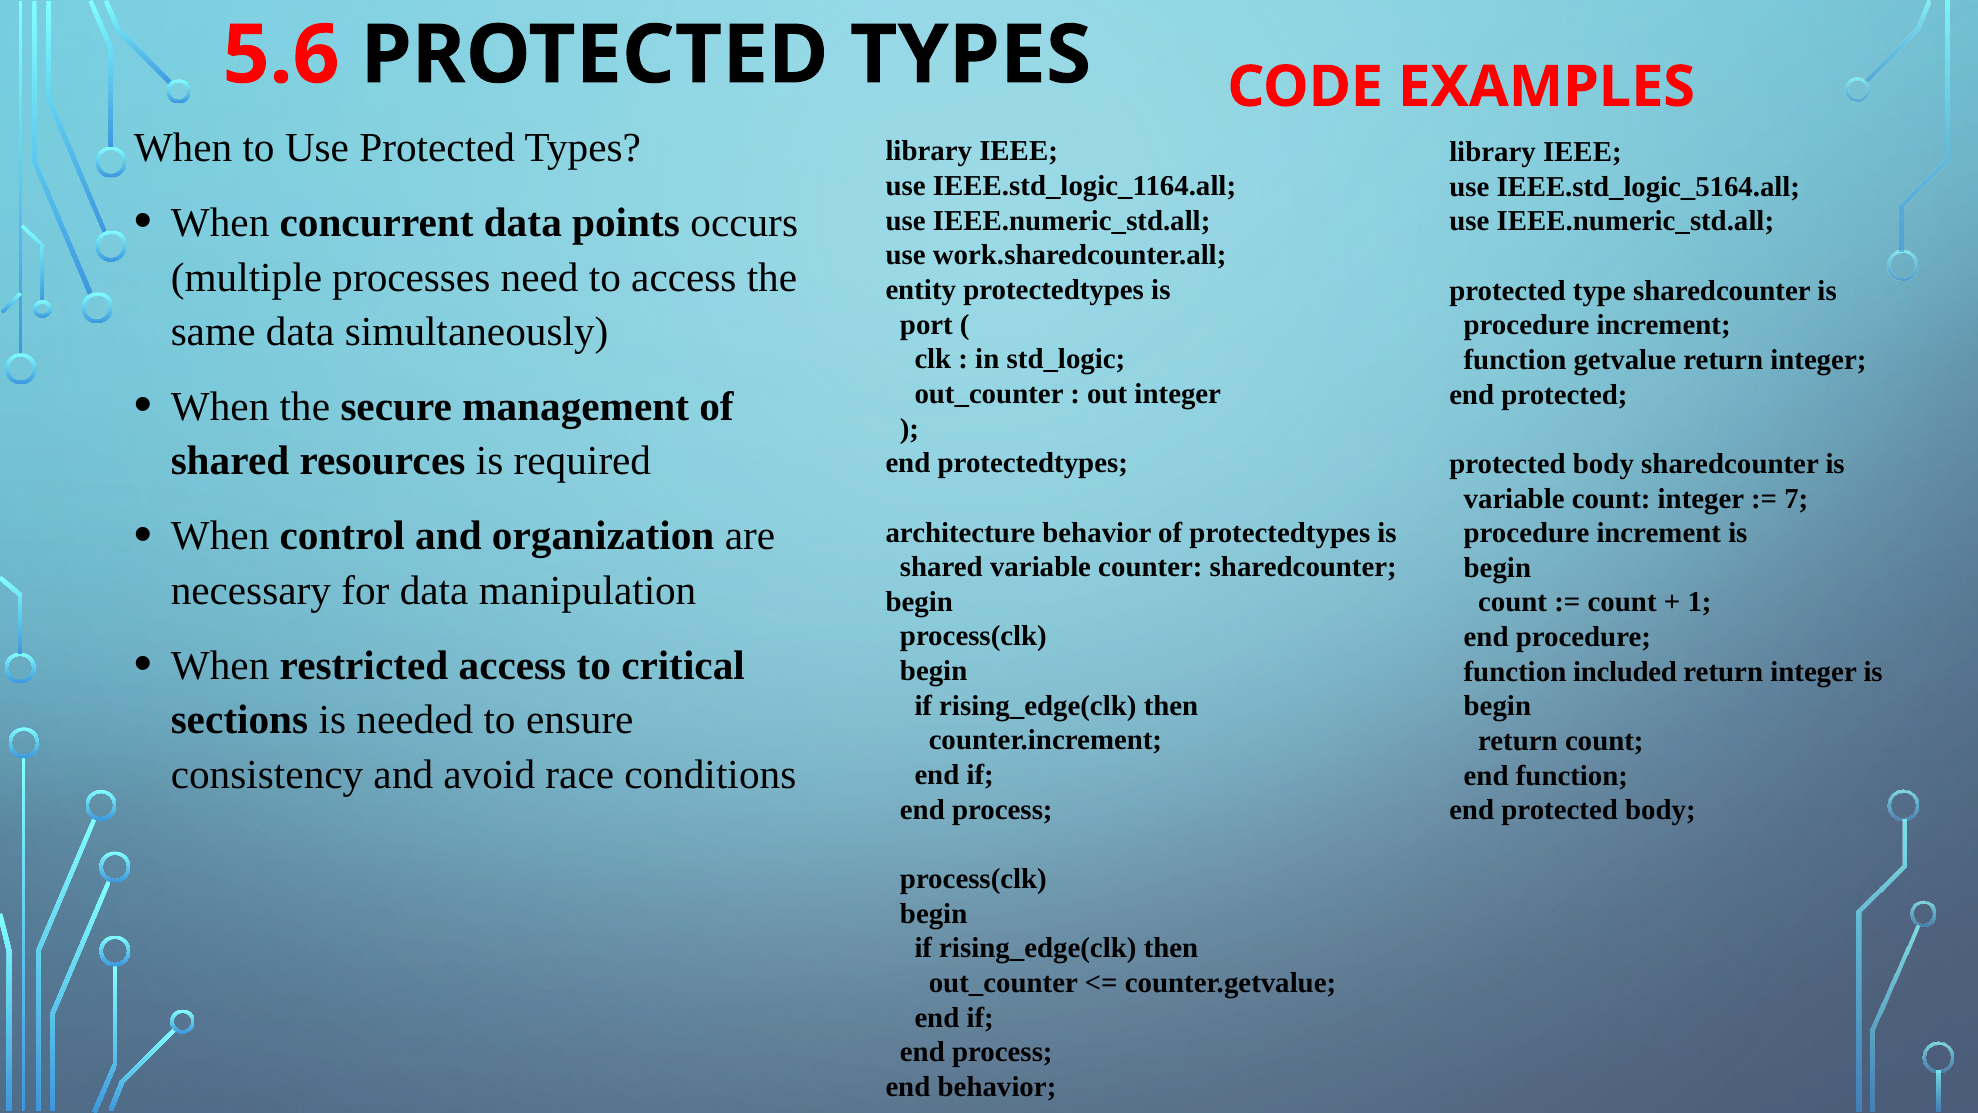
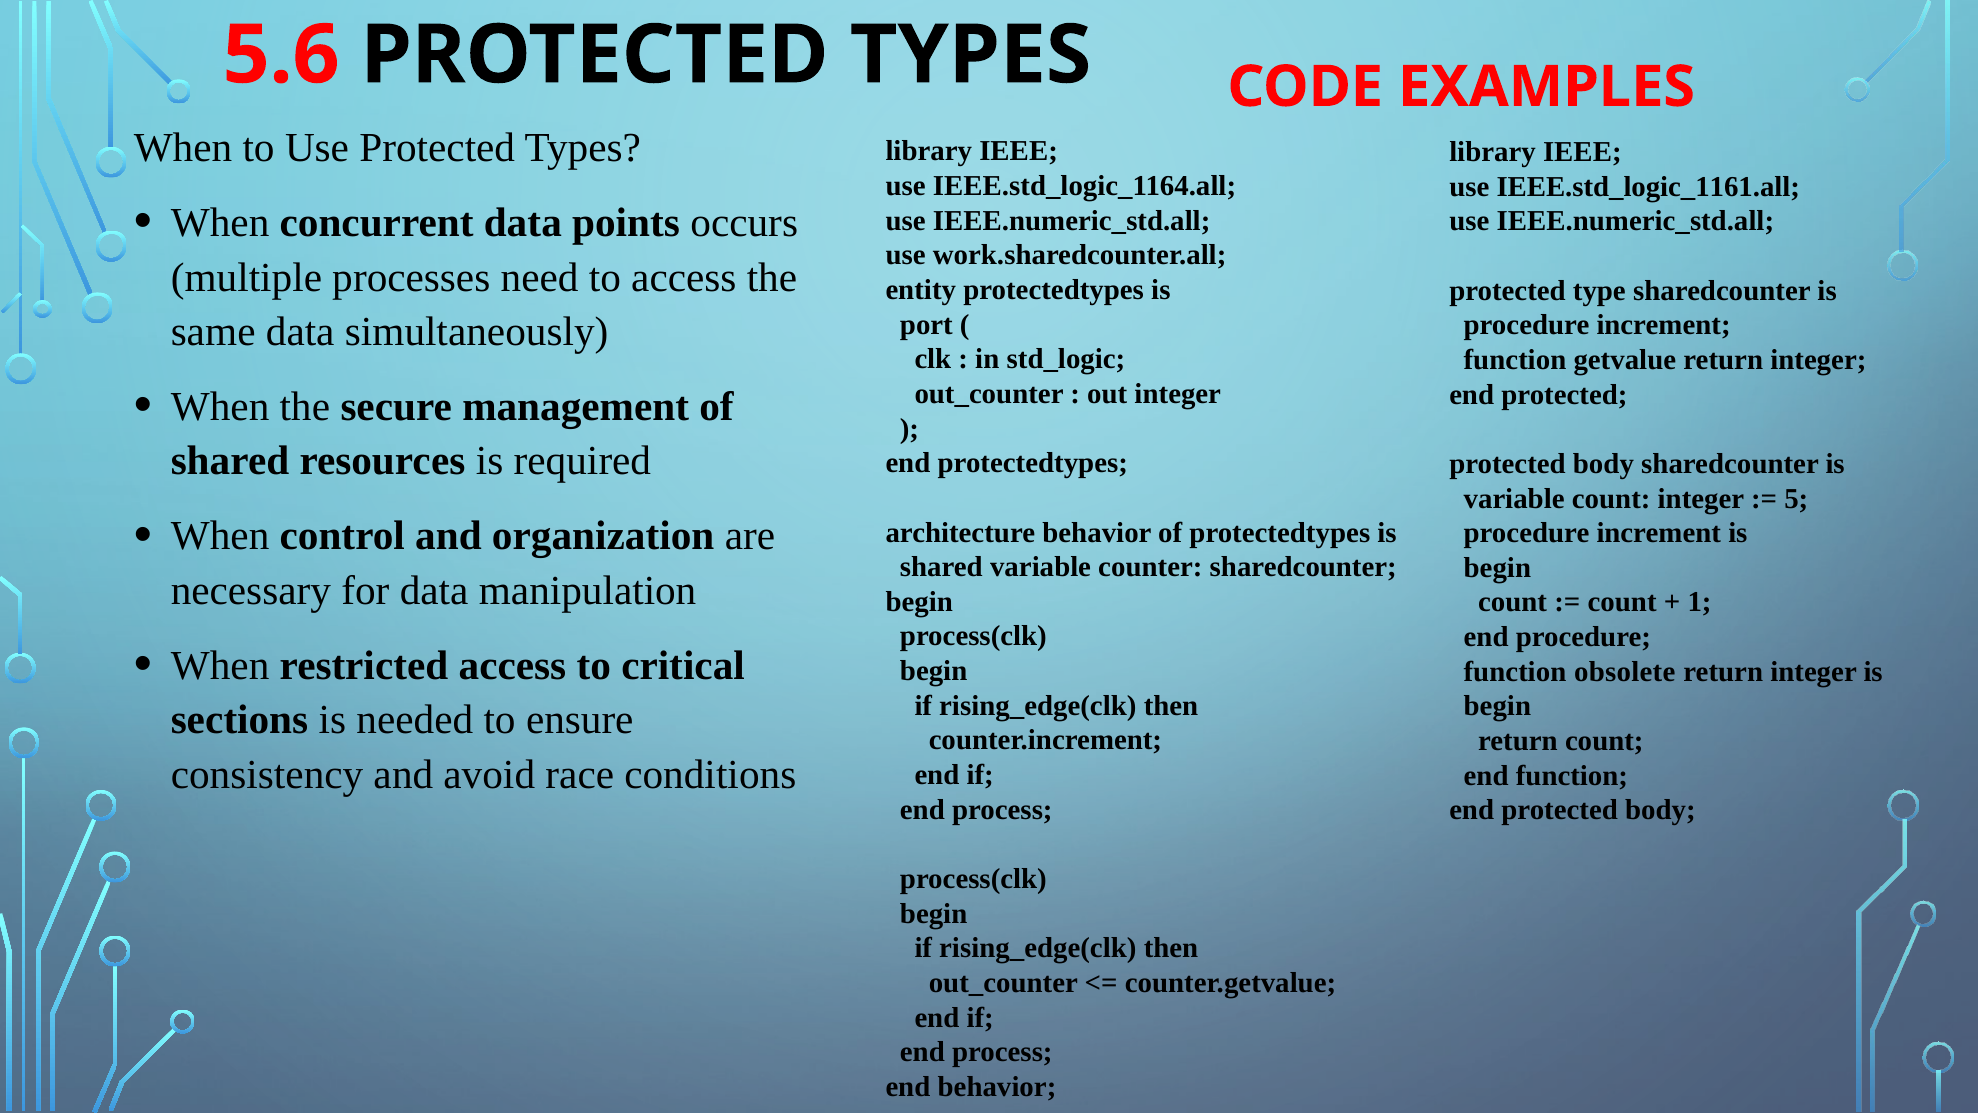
IEEE.std_logic_5164.all: IEEE.std_logic_5164.all -> IEEE.std_logic_1161.all
7: 7 -> 5
included: included -> obsolete
